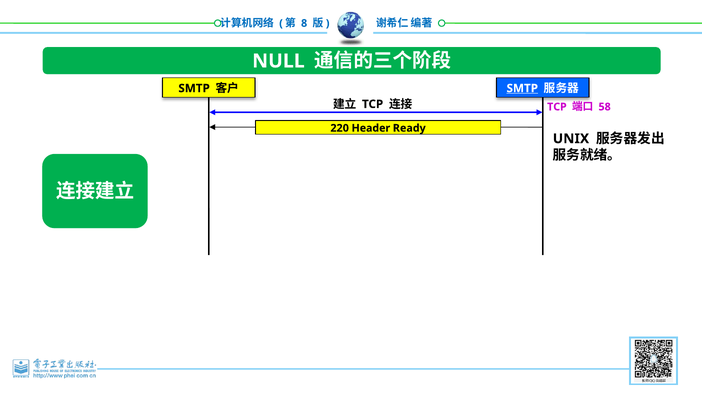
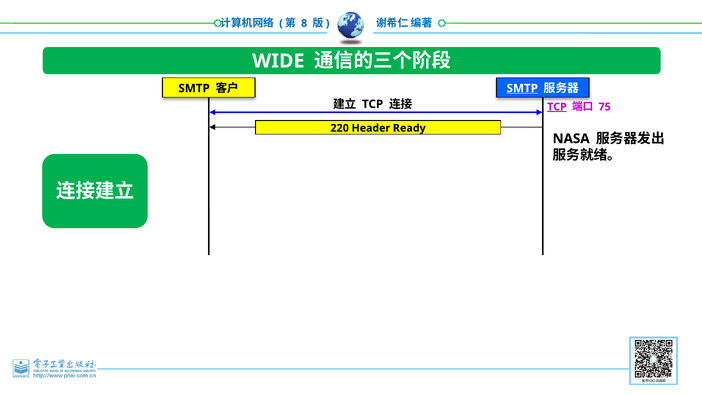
NULL: NULL -> WIDE
TCP at (557, 107) underline: none -> present
58: 58 -> 75
UNIX: UNIX -> NASA
